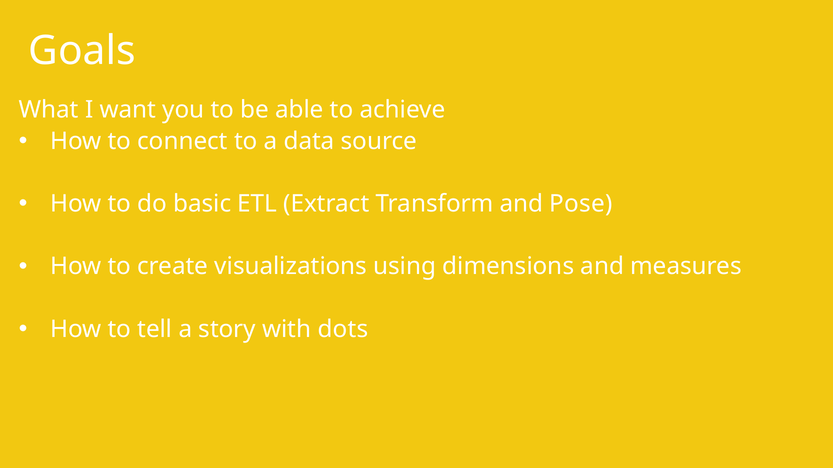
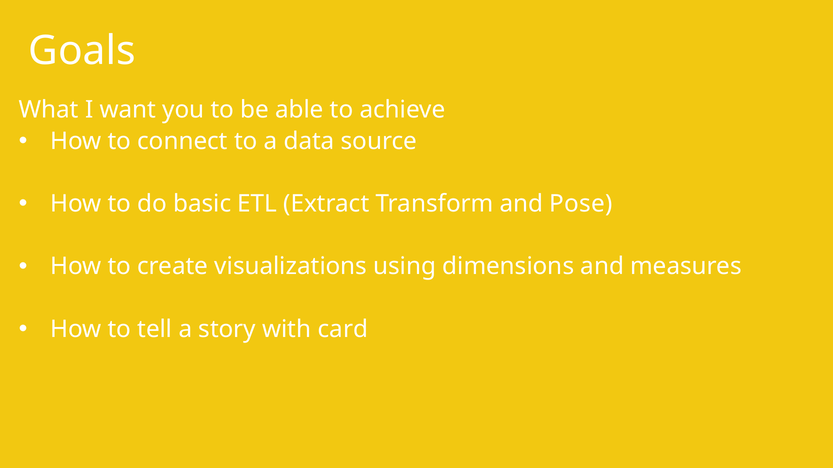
dots: dots -> card
